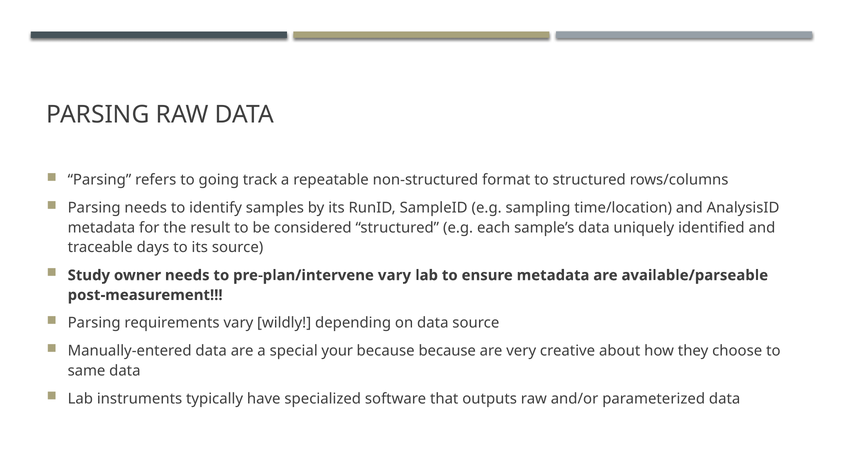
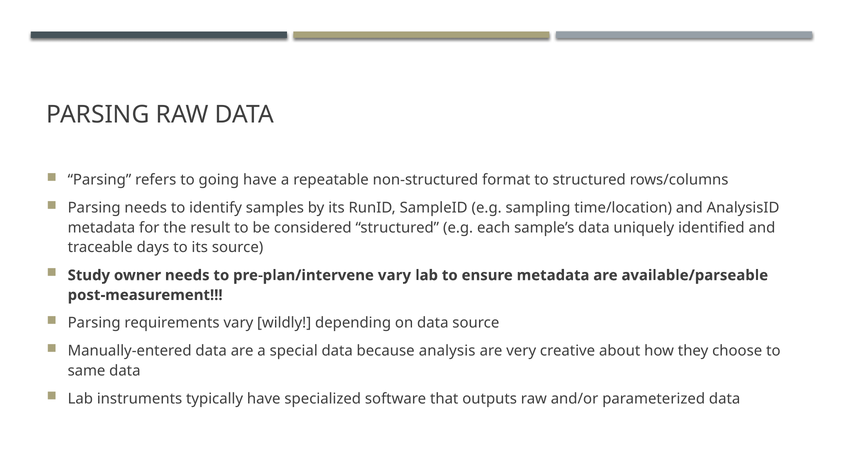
going track: track -> have
special your: your -> data
because because: because -> analysis
